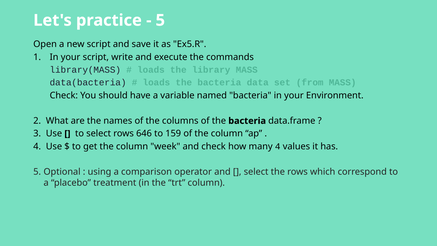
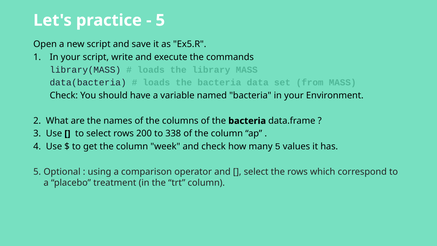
646: 646 -> 200
159: 159 -> 338
many 4: 4 -> 5
